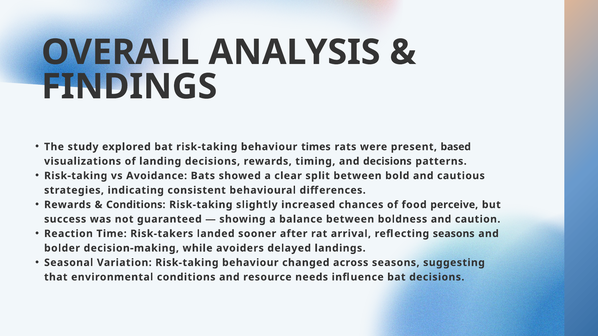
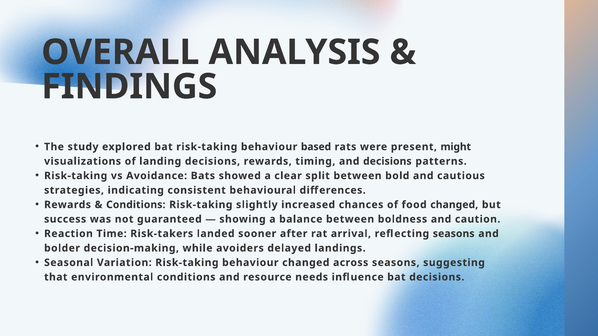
times: times -> based
based: based -> might
food perceive: perceive -> changed
